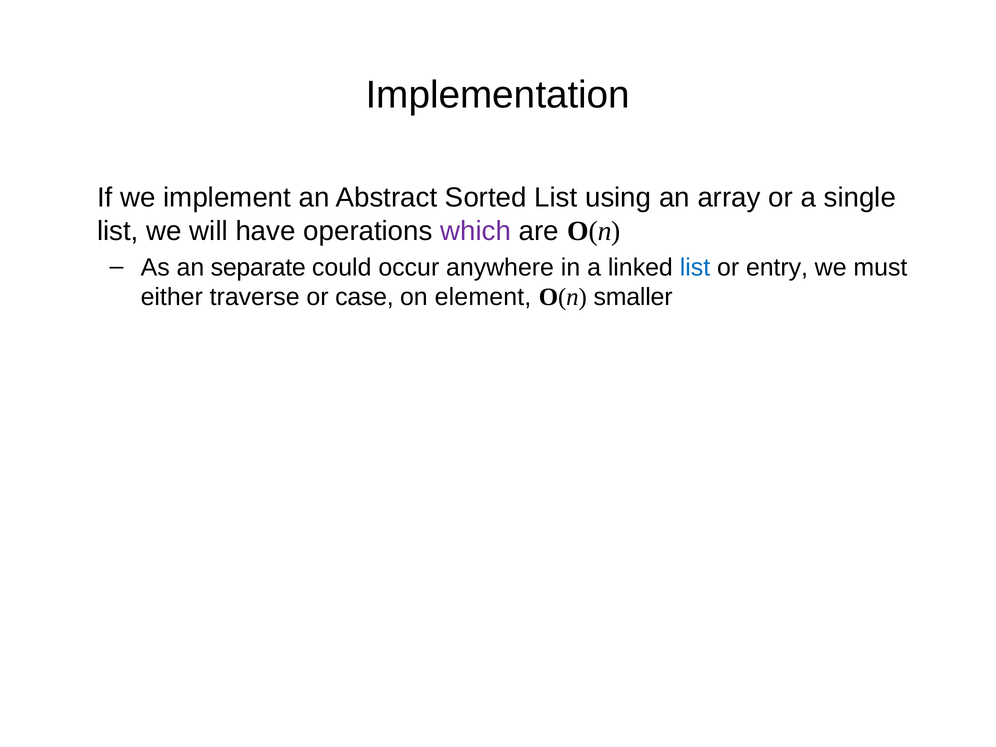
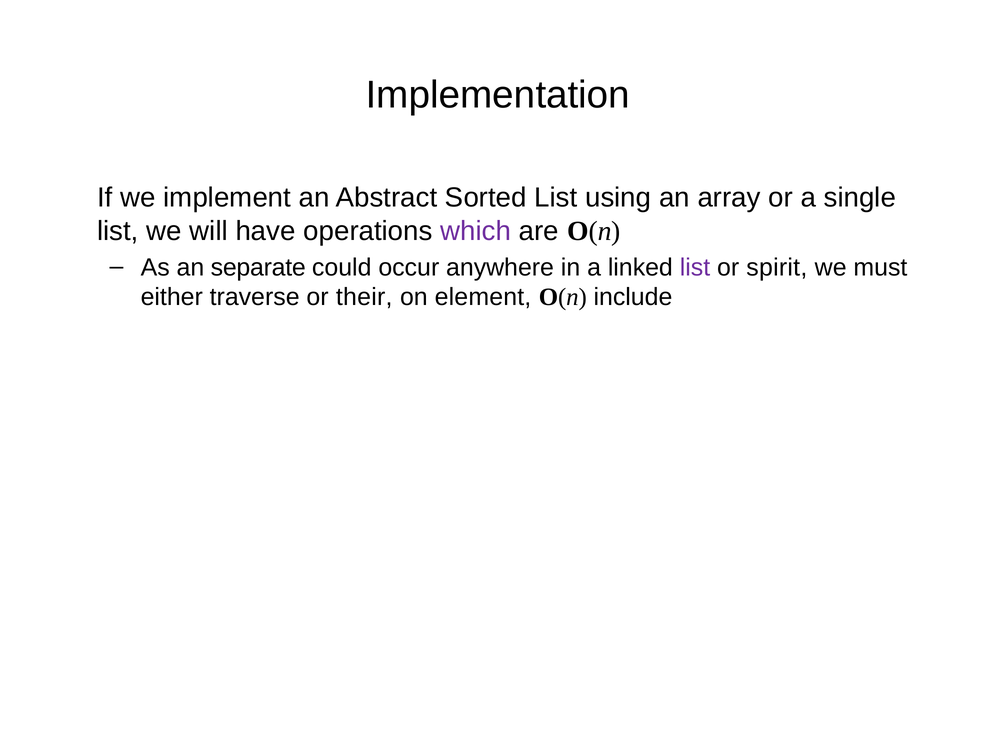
list at (695, 267) colour: blue -> purple
entry: entry -> spirit
case: case -> their
smaller: smaller -> include
